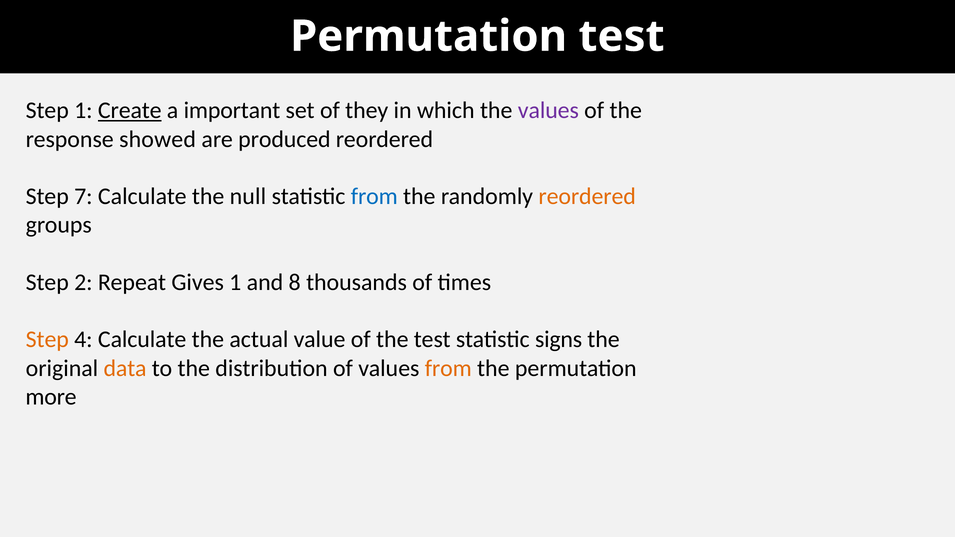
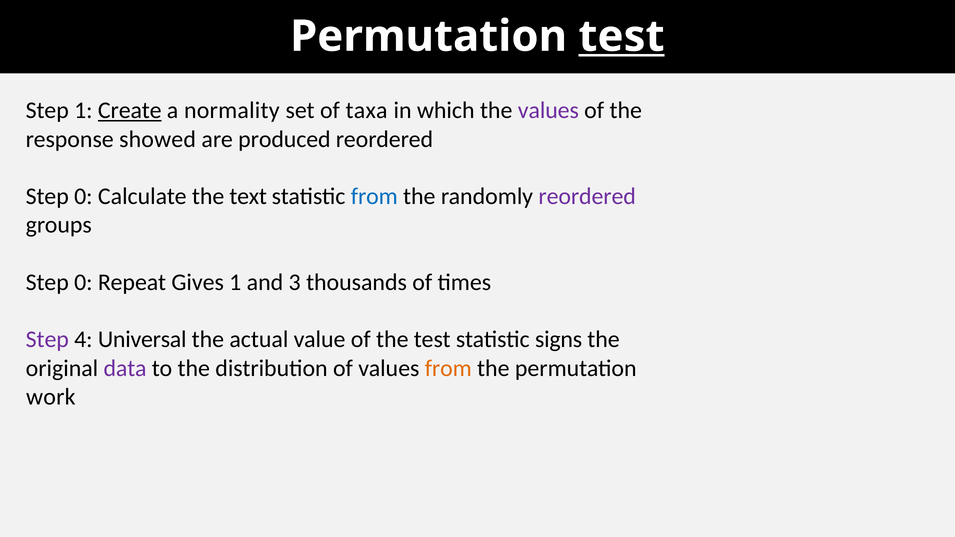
test at (622, 36) underline: none -> present
important: important -> normality
they: they -> taxa
7 at (83, 196): 7 -> 0
null: null -> text
reordered at (587, 196) colour: orange -> purple
2 at (83, 282): 2 -> 0
8: 8 -> 3
Step at (47, 340) colour: orange -> purple
4 Calculate: Calculate -> Universal
data colour: orange -> purple
more: more -> work
